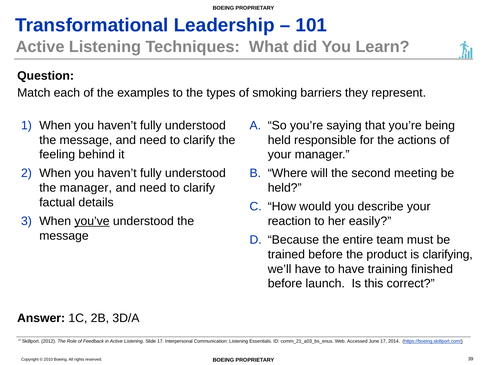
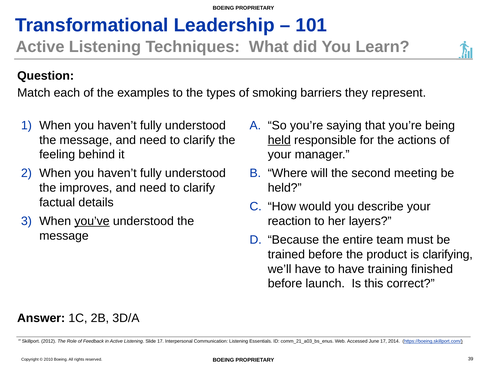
held at (279, 140) underline: none -> present
the manager: manager -> improves
easily: easily -> layers
